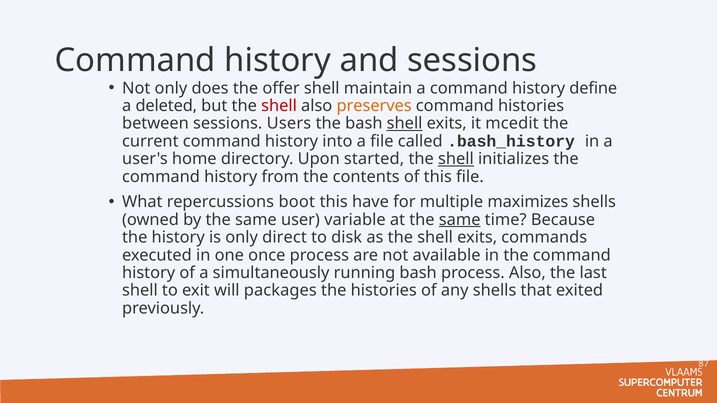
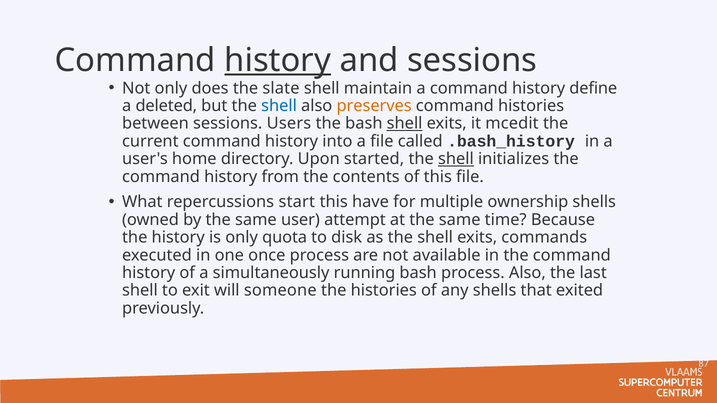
history at (278, 60) underline: none -> present
offer: offer -> slate
shell at (279, 106) colour: red -> blue
boot: boot -> start
maximizes: maximizes -> ownership
variable: variable -> attempt
same at (460, 220) underline: present -> none
direct: direct -> quota
packages: packages -> someone
